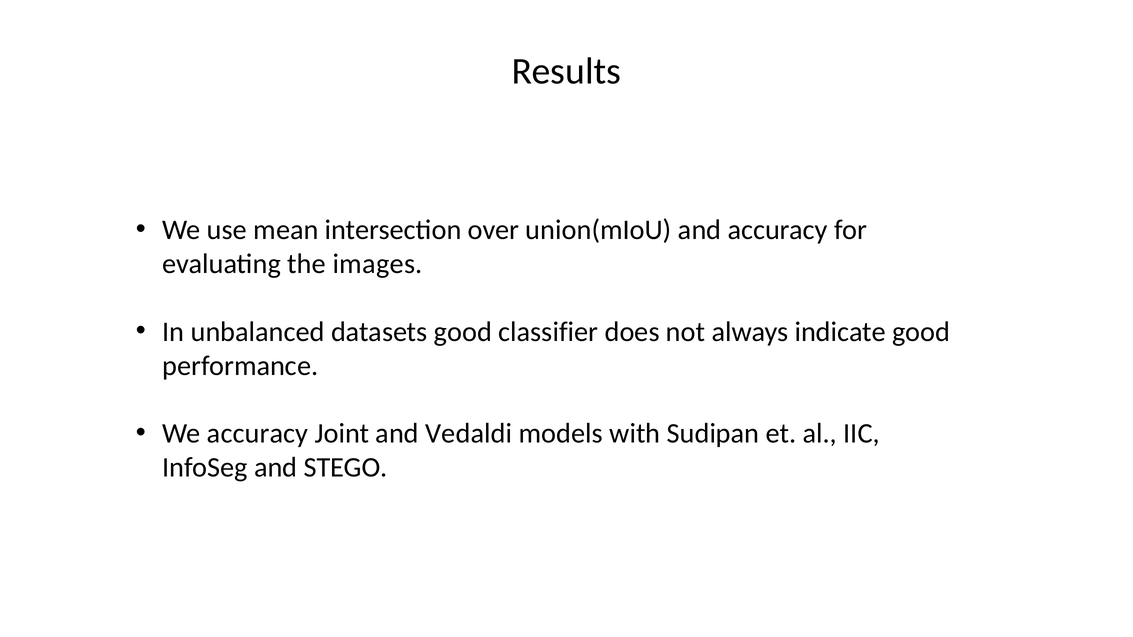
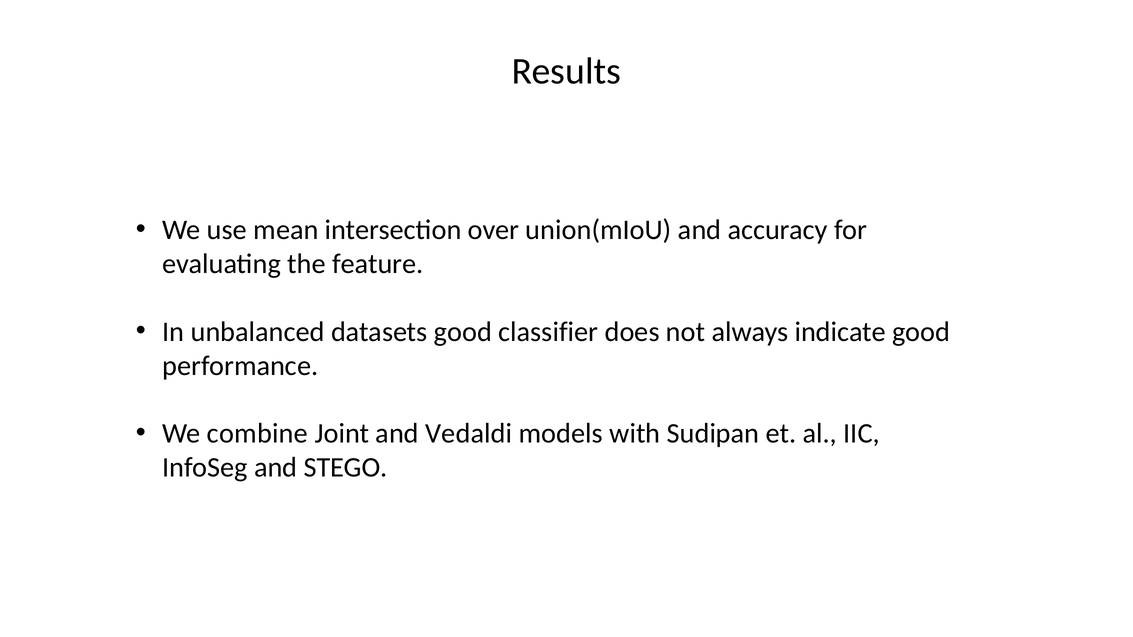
images: images -> feature
We accuracy: accuracy -> combine
